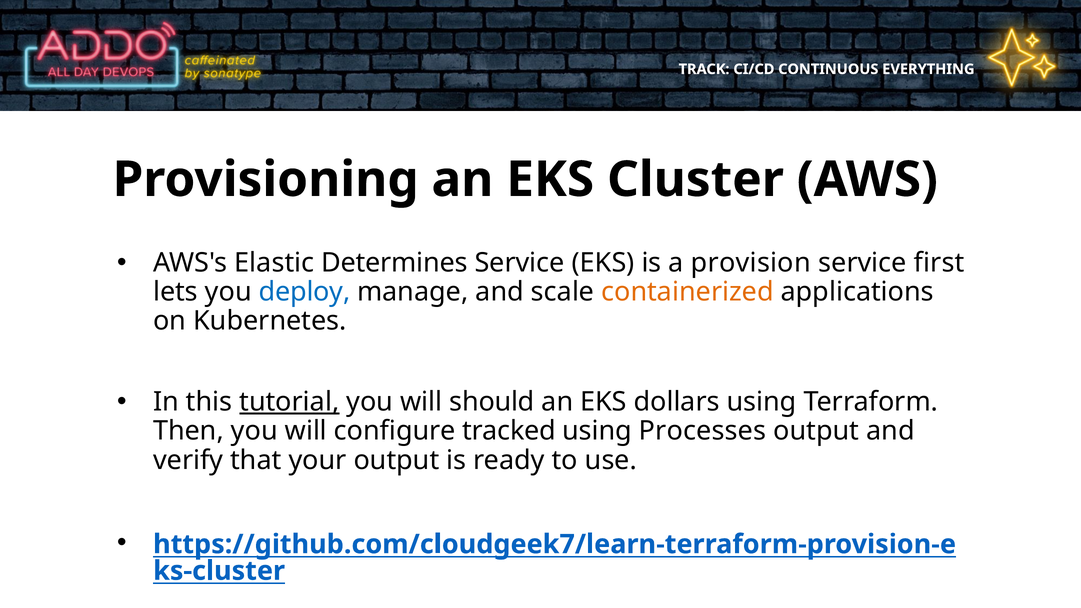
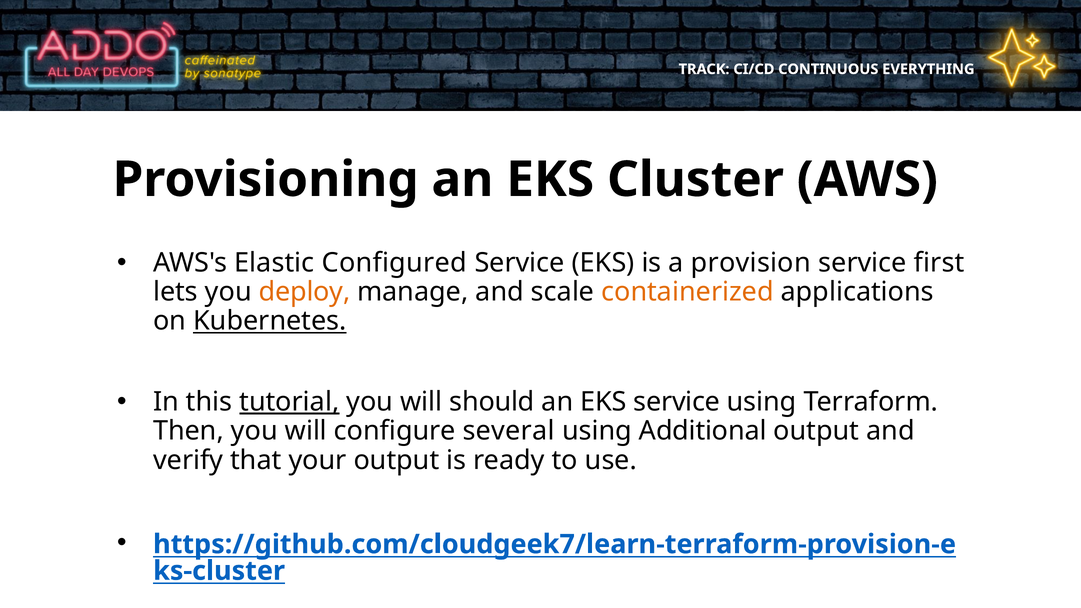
Determines: Determines -> Configured
deploy colour: blue -> orange
Kubernetes underline: none -> present
EKS dollars: dollars -> service
tracked: tracked -> several
Processes: Processes -> Additional
